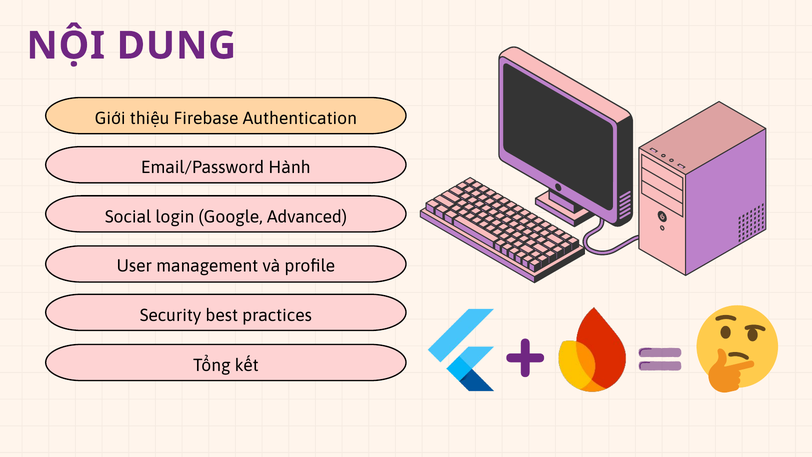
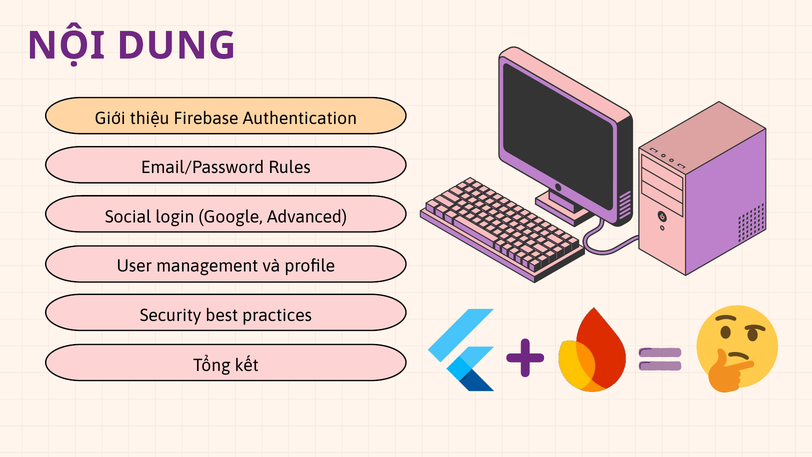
Hành: Hành -> Rules
